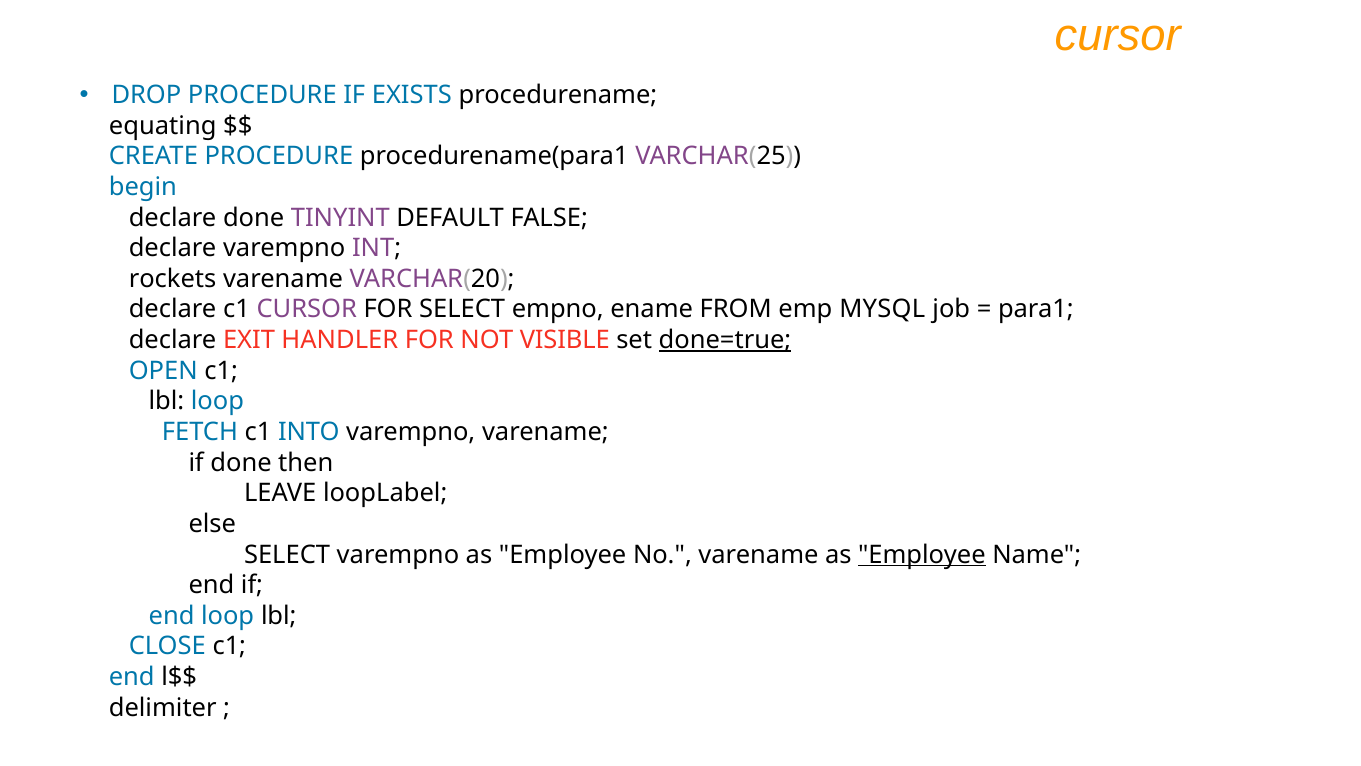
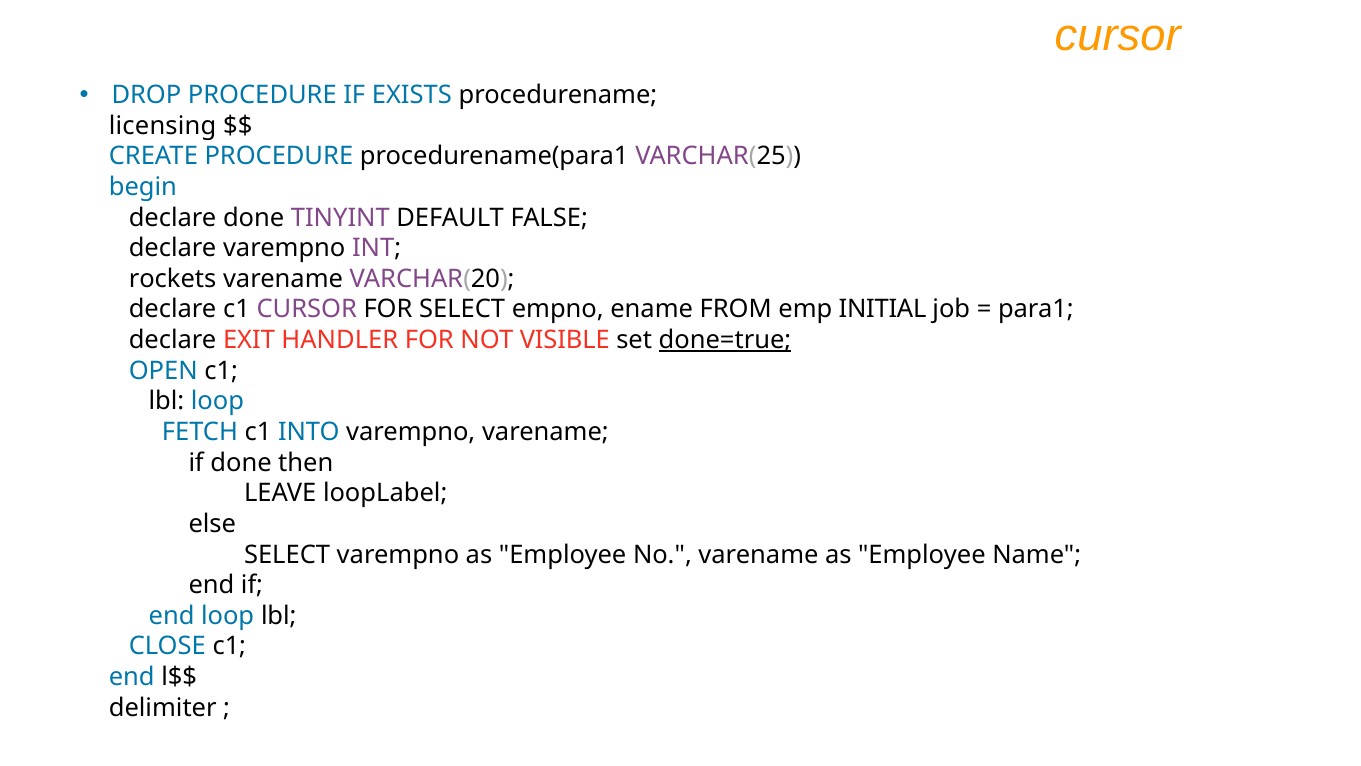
equating: equating -> licensing
MYSQL: MYSQL -> INITIAL
Employee at (922, 554) underline: present -> none
